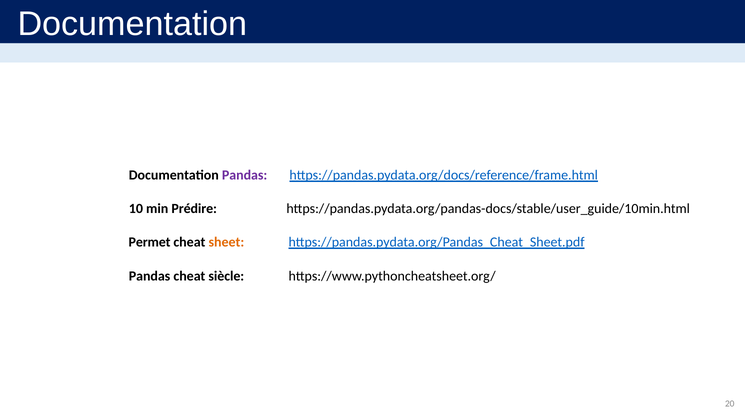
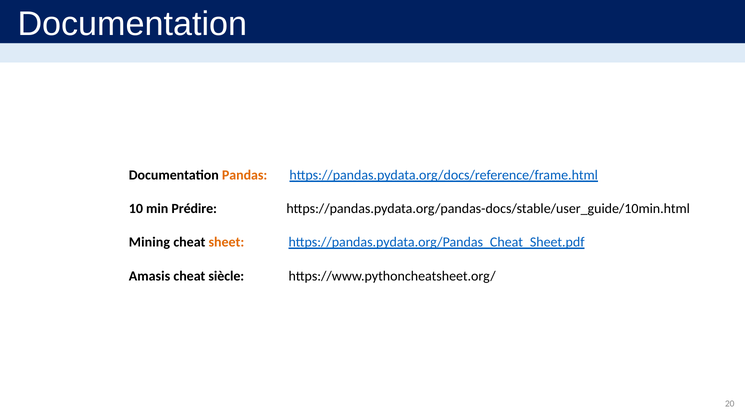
Pandas at (245, 175) colour: purple -> orange
Permet: Permet -> Mining
Pandas at (150, 276): Pandas -> Amasis
